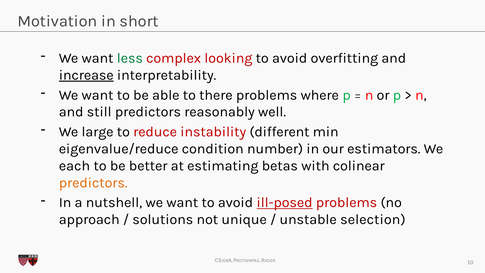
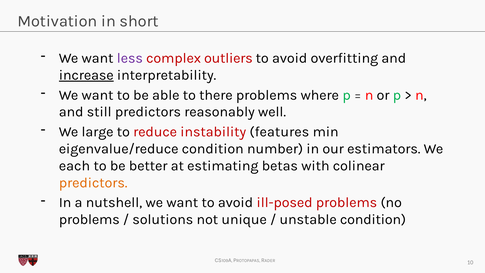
less colour: green -> purple
looking: looking -> outliers
different: different -> features
ill-posed underline: present -> none
approach at (89, 219): approach -> problems
unstable selection: selection -> condition
